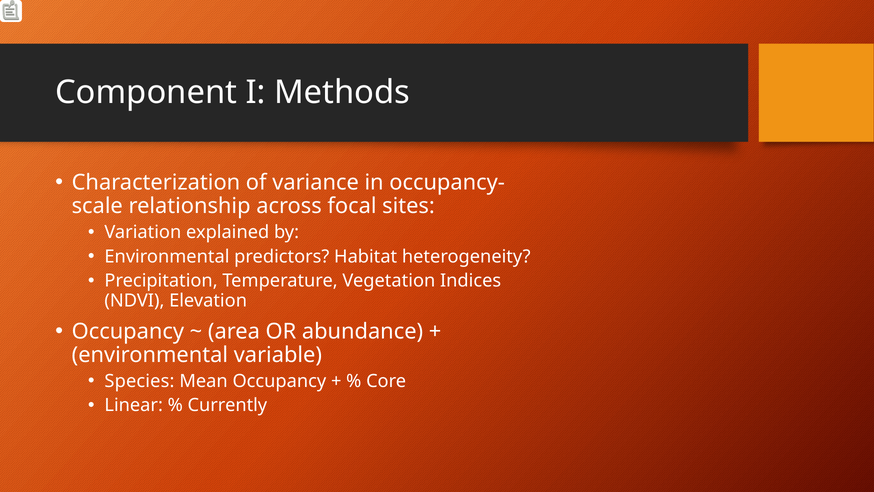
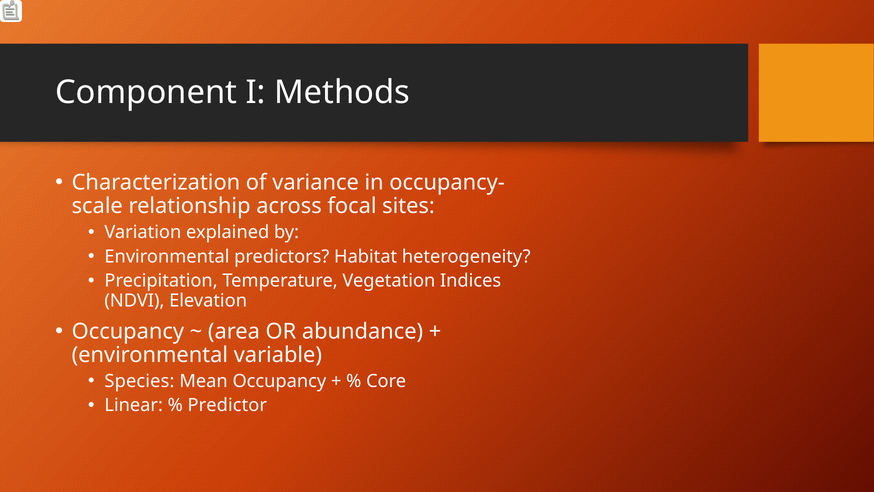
Currently: Currently -> Predictor
